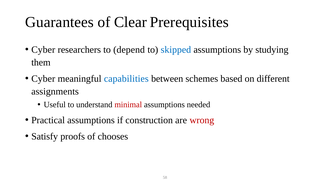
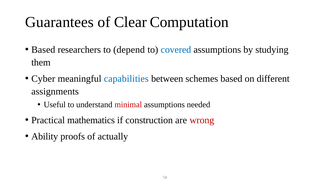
Prerequisites: Prerequisites -> Computation
Cyber at (43, 50): Cyber -> Based
skipped: skipped -> covered
Practical assumptions: assumptions -> mathematics
Satisfy: Satisfy -> Ability
chooses: chooses -> actually
